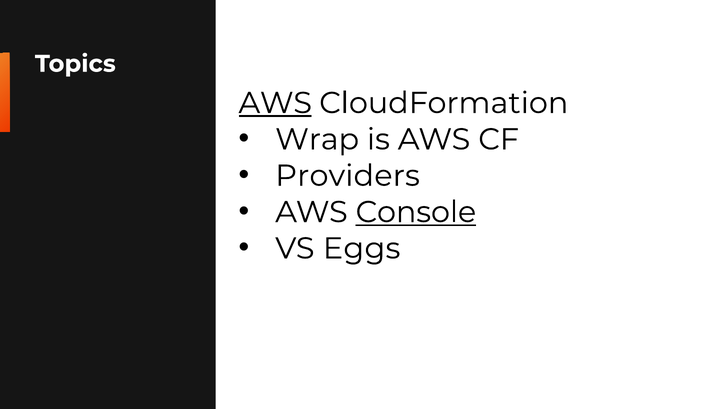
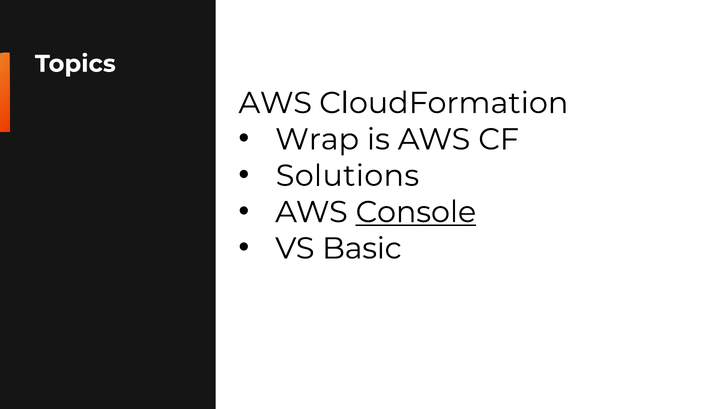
AWS at (275, 103) underline: present -> none
Providers: Providers -> Solutions
Eggs: Eggs -> Basic
